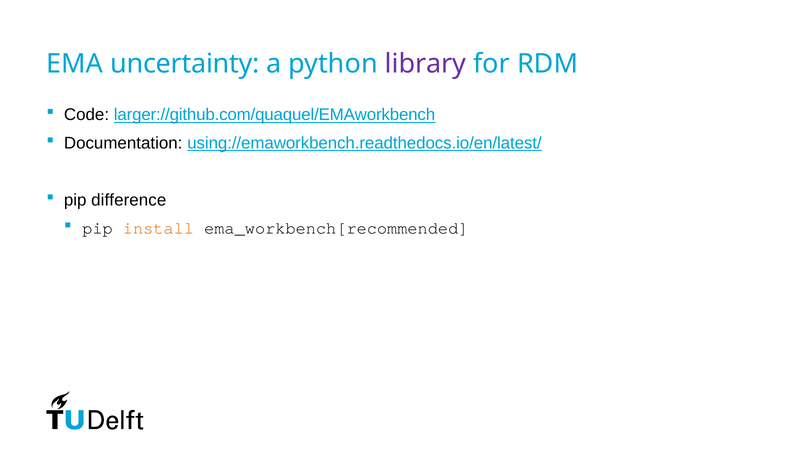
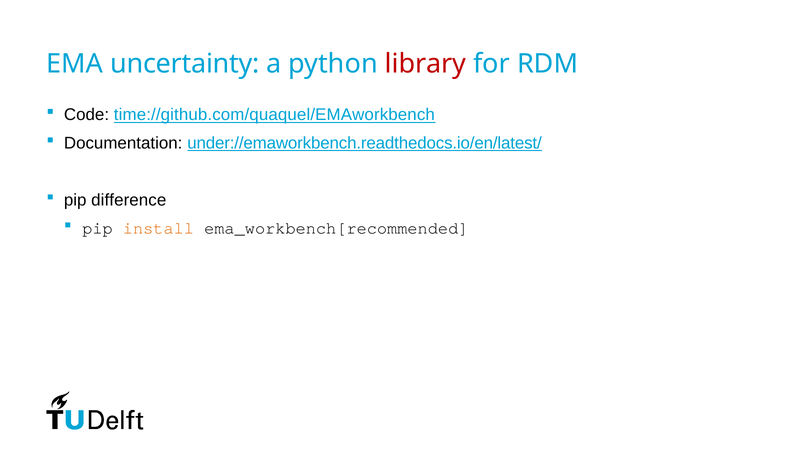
library colour: purple -> red
larger://github.com/quaquel/EMAworkbench: larger://github.com/quaquel/EMAworkbench -> time://github.com/quaquel/EMAworkbench
using://emaworkbench.readthedocs.io/en/latest/: using://emaworkbench.readthedocs.io/en/latest/ -> under://emaworkbench.readthedocs.io/en/latest/
